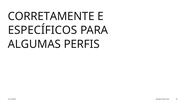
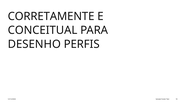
ESPECÍFICOS: ESPECÍFICOS -> CONCEITUAL
ALGUMAS: ALGUMAS -> DESENHO
